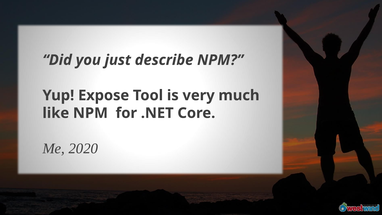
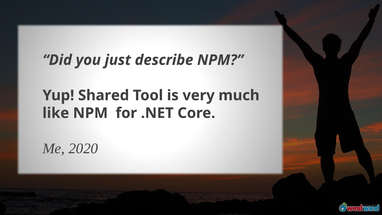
Expose: Expose -> Shared
